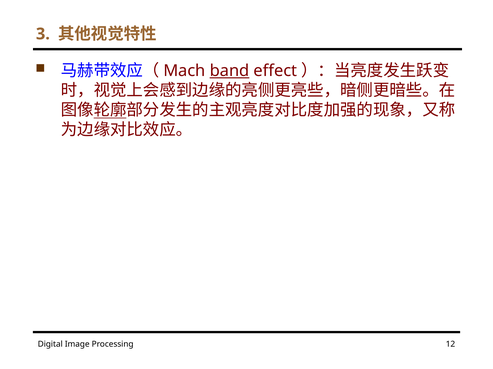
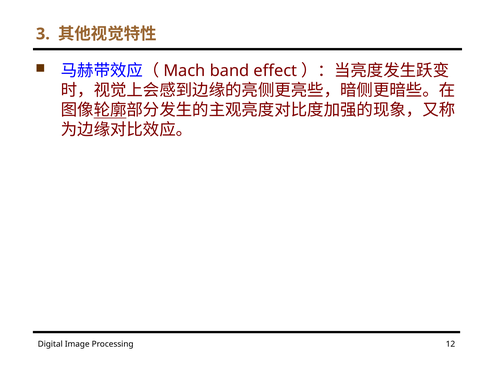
band underline: present -> none
